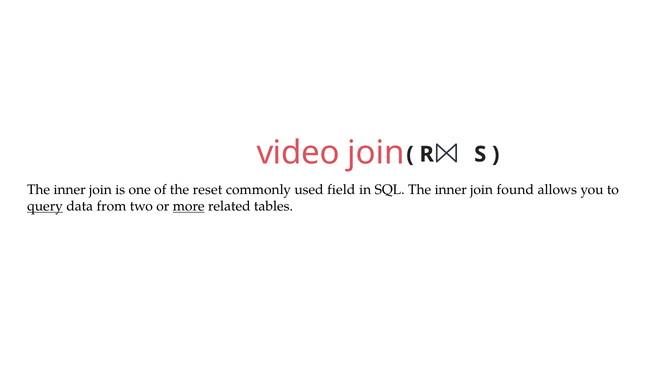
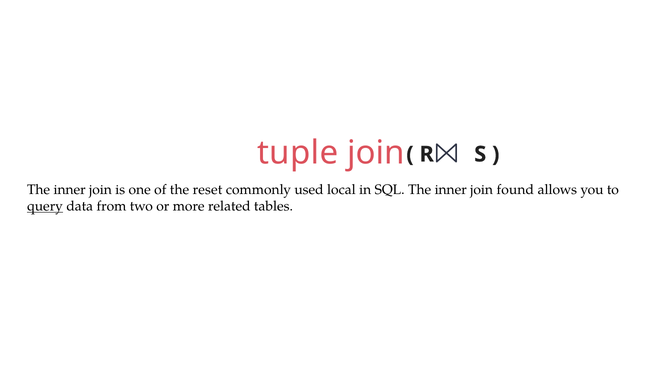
video: video -> tuple
field: field -> local
more underline: present -> none
